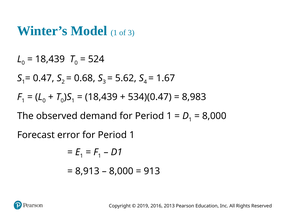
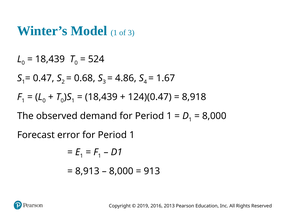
5.62: 5.62 -> 4.86
534)(0.47: 534)(0.47 -> 124)(0.47
8,983: 8,983 -> 8,918
